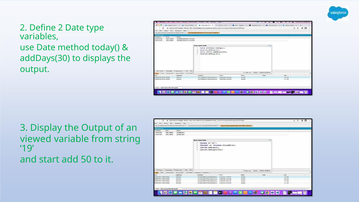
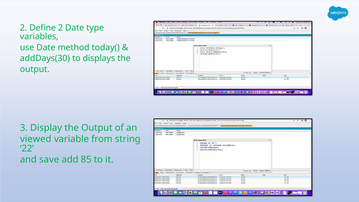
19: 19 -> 22
start: start -> save
50: 50 -> 85
